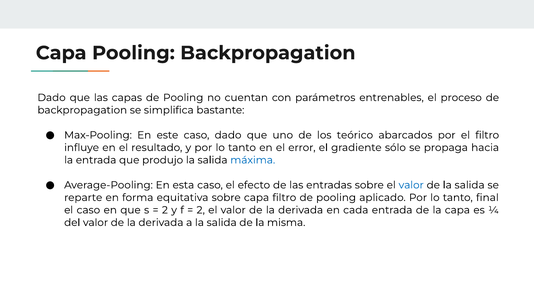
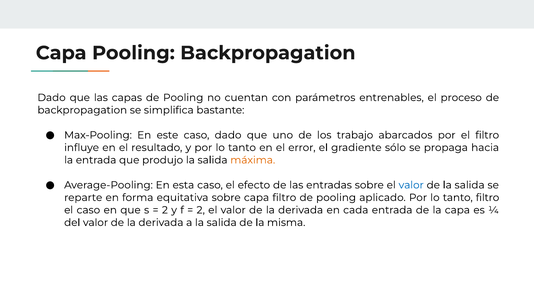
teórico: teórico -> trabajo
máxima colour: blue -> orange
tanto final: final -> filtro
